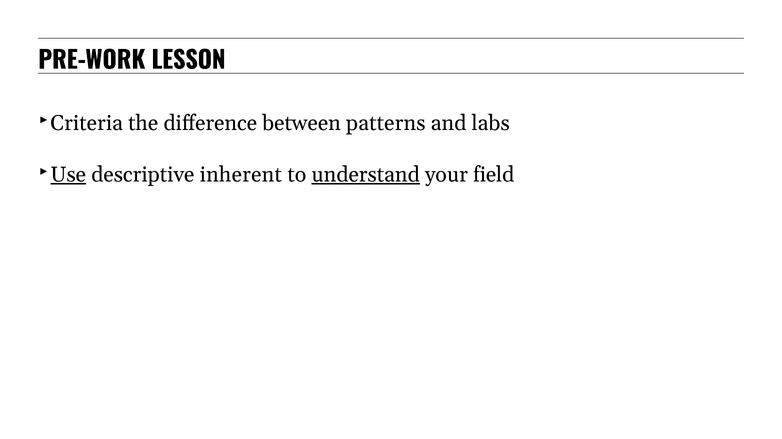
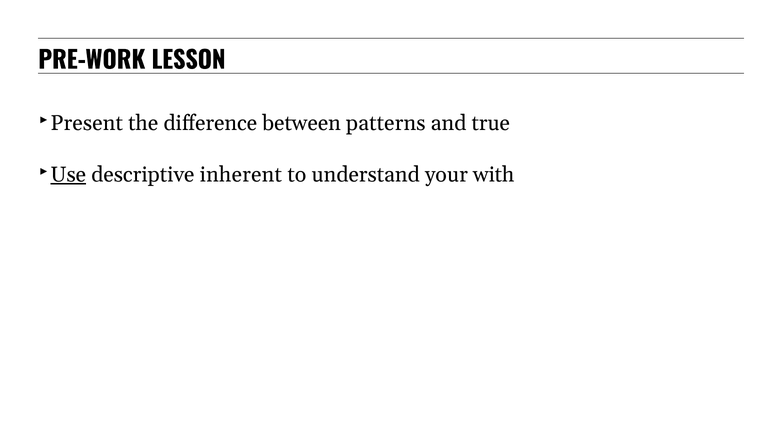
Criteria: Criteria -> Present
labs: labs -> true
understand underline: present -> none
field: field -> with
